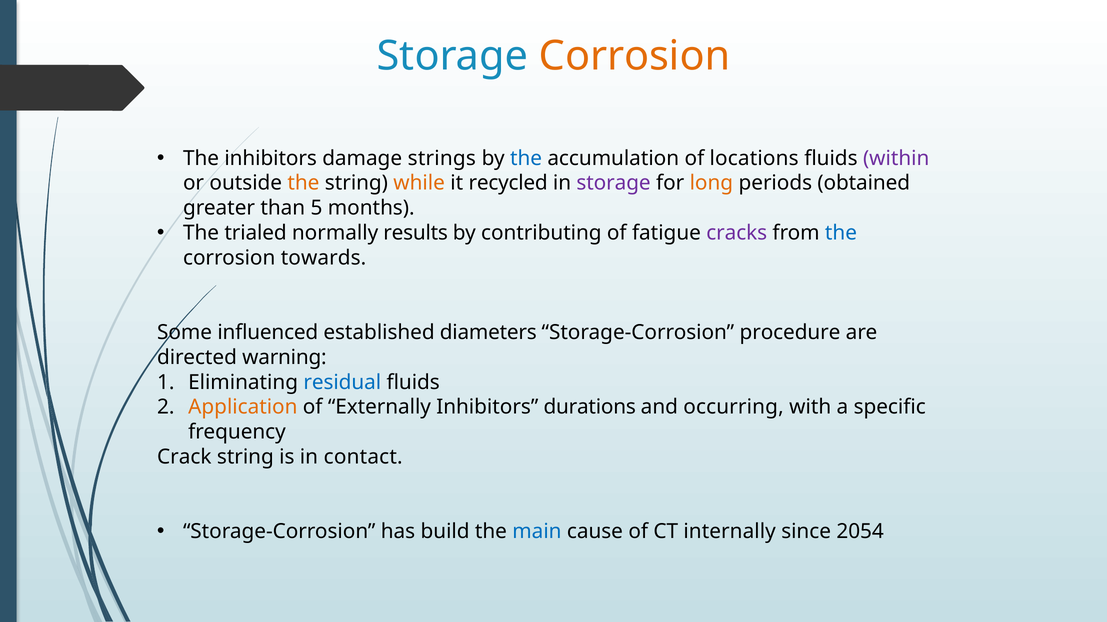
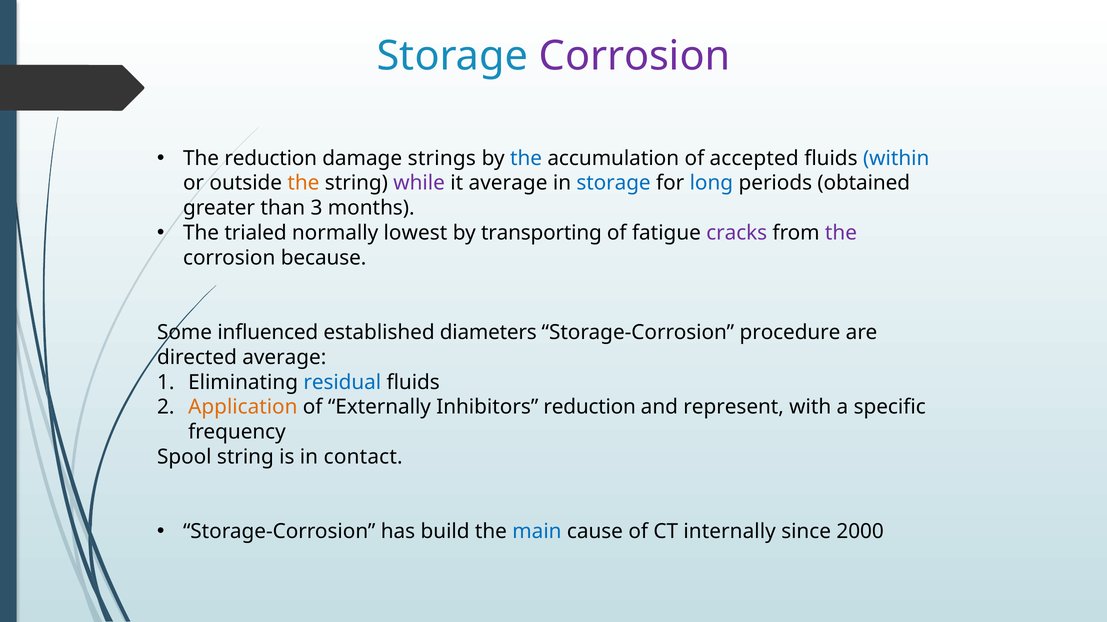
Corrosion at (635, 56) colour: orange -> purple
The inhibitors: inhibitors -> reduction
locations: locations -> accepted
within colour: purple -> blue
while colour: orange -> purple
it recycled: recycled -> average
storage at (614, 183) colour: purple -> blue
long colour: orange -> blue
5: 5 -> 3
results: results -> lowest
contributing: contributing -> transporting
the at (841, 233) colour: blue -> purple
towards: towards -> because
directed warning: warning -> average
Inhibitors durations: durations -> reduction
occurring: occurring -> represent
Crack: Crack -> Spool
2054: 2054 -> 2000
